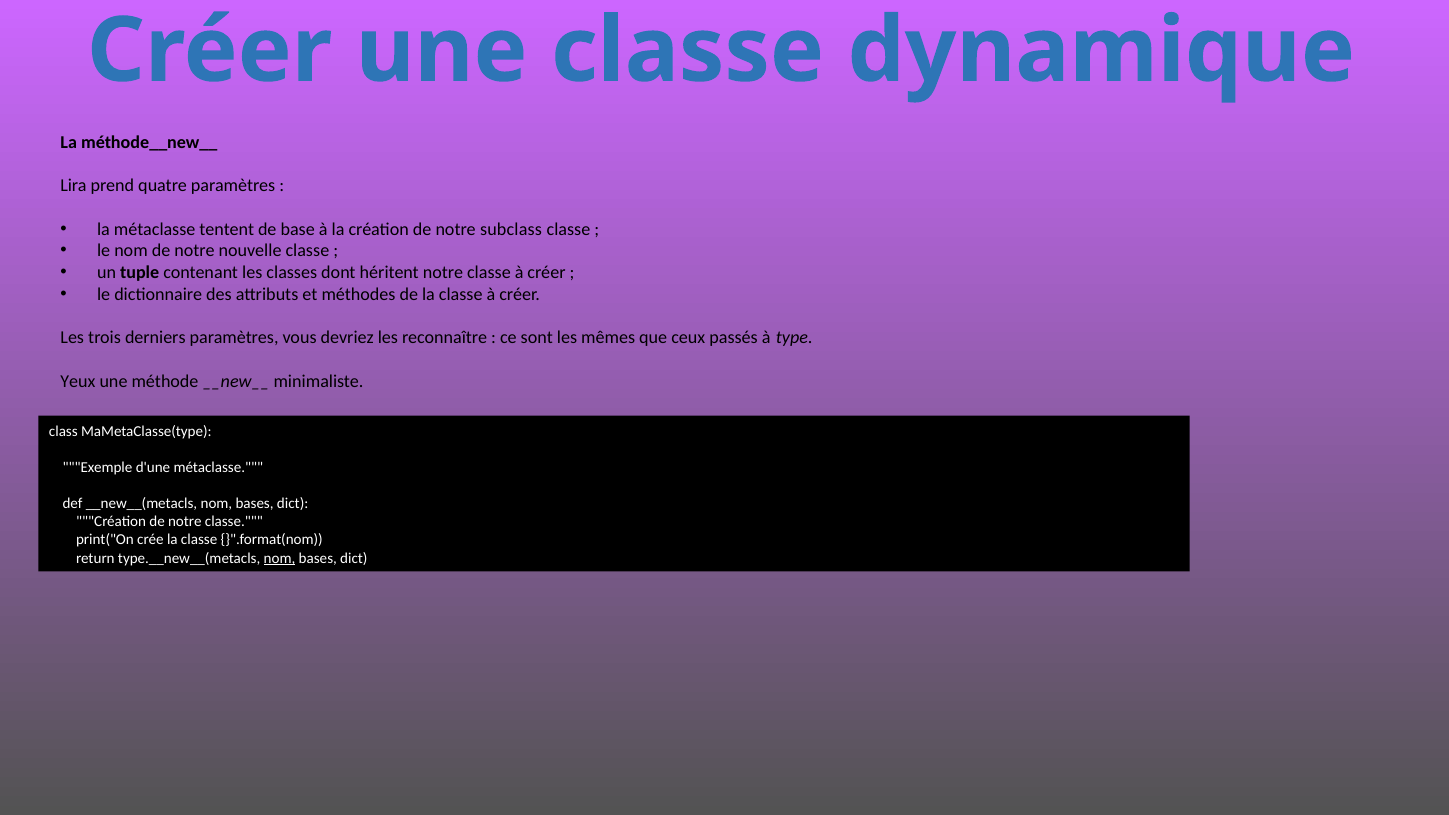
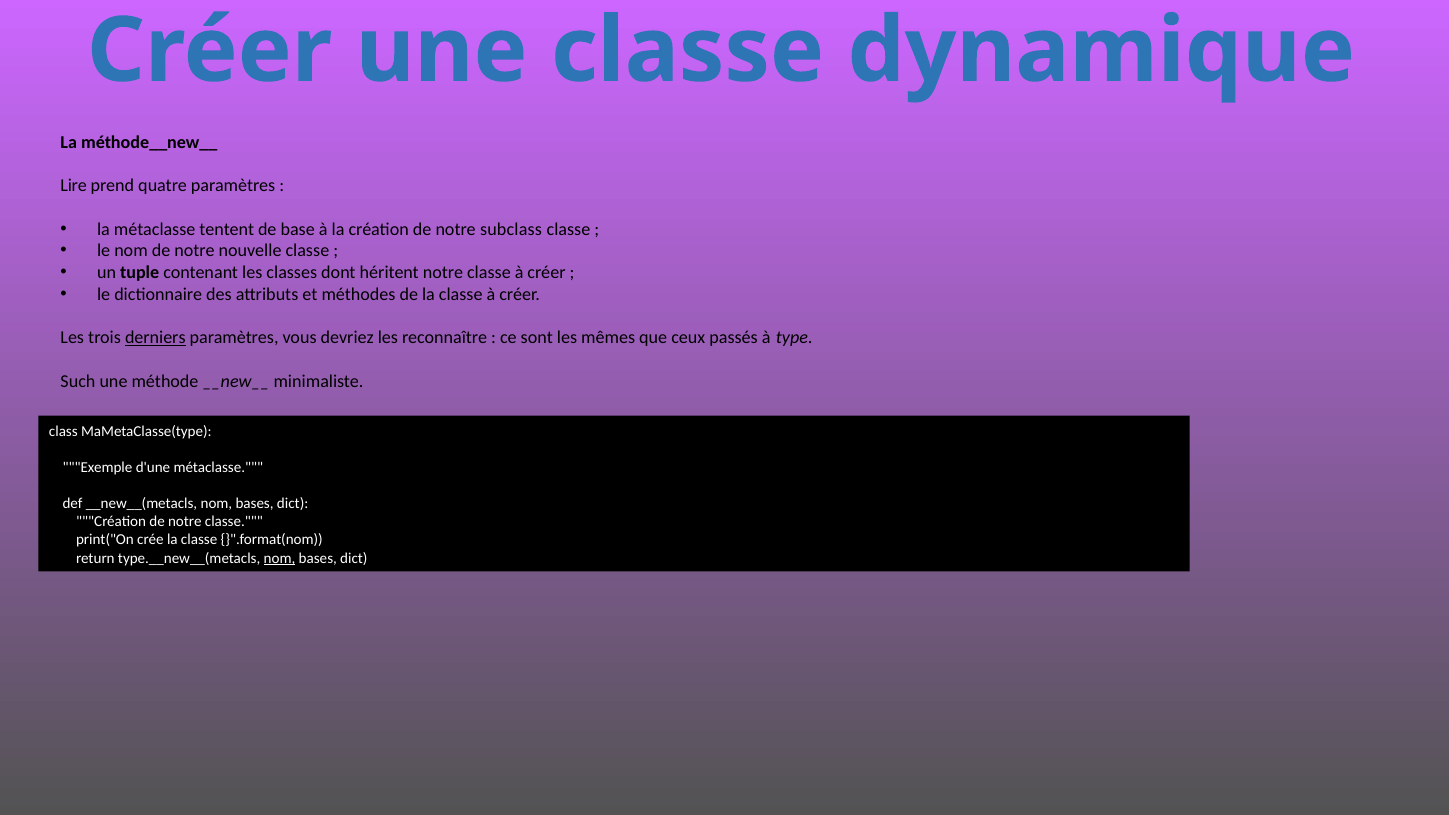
Lira: Lira -> Lire
derniers underline: none -> present
Yeux: Yeux -> Such
